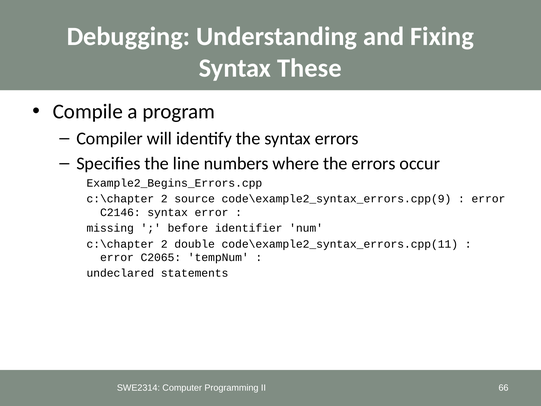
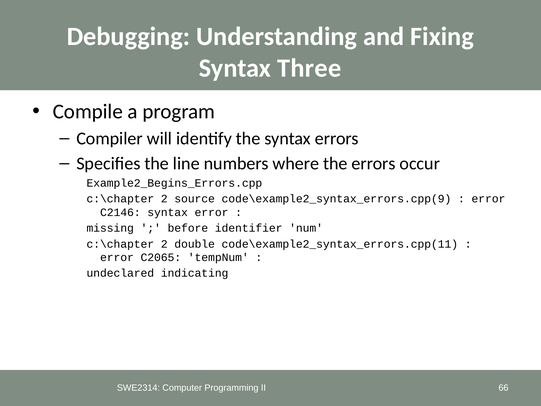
These: These -> Three
statements: statements -> indicating
